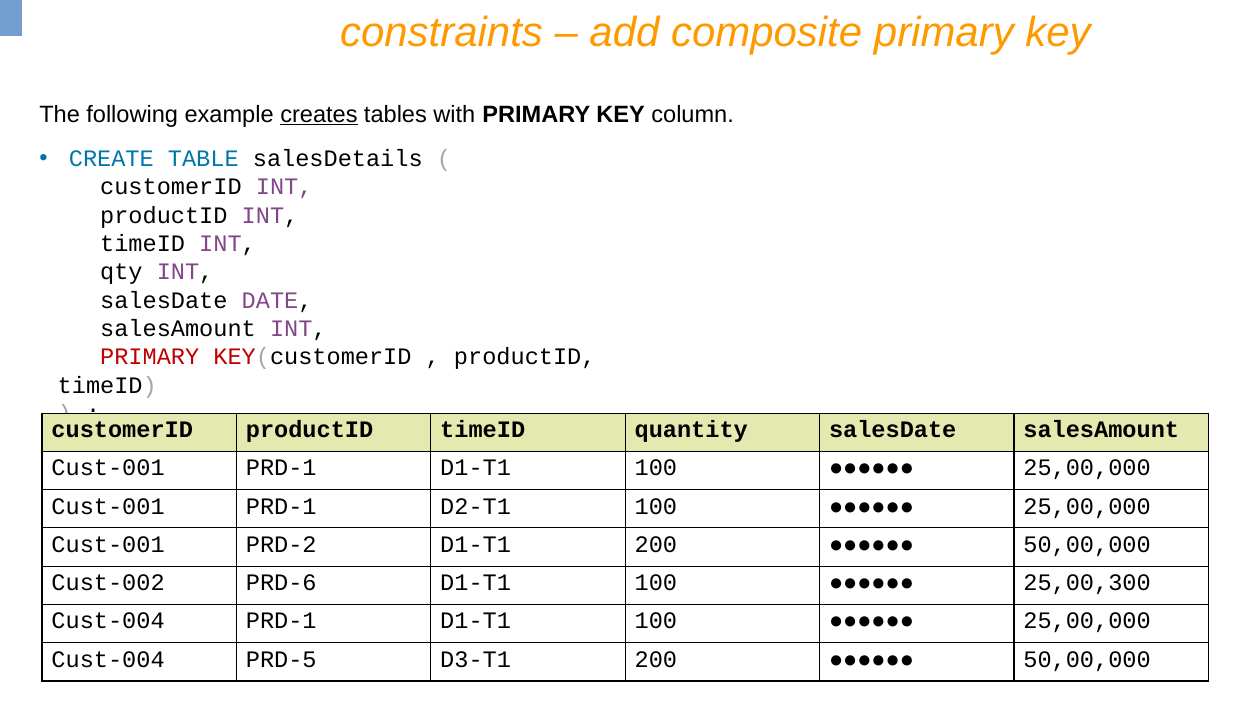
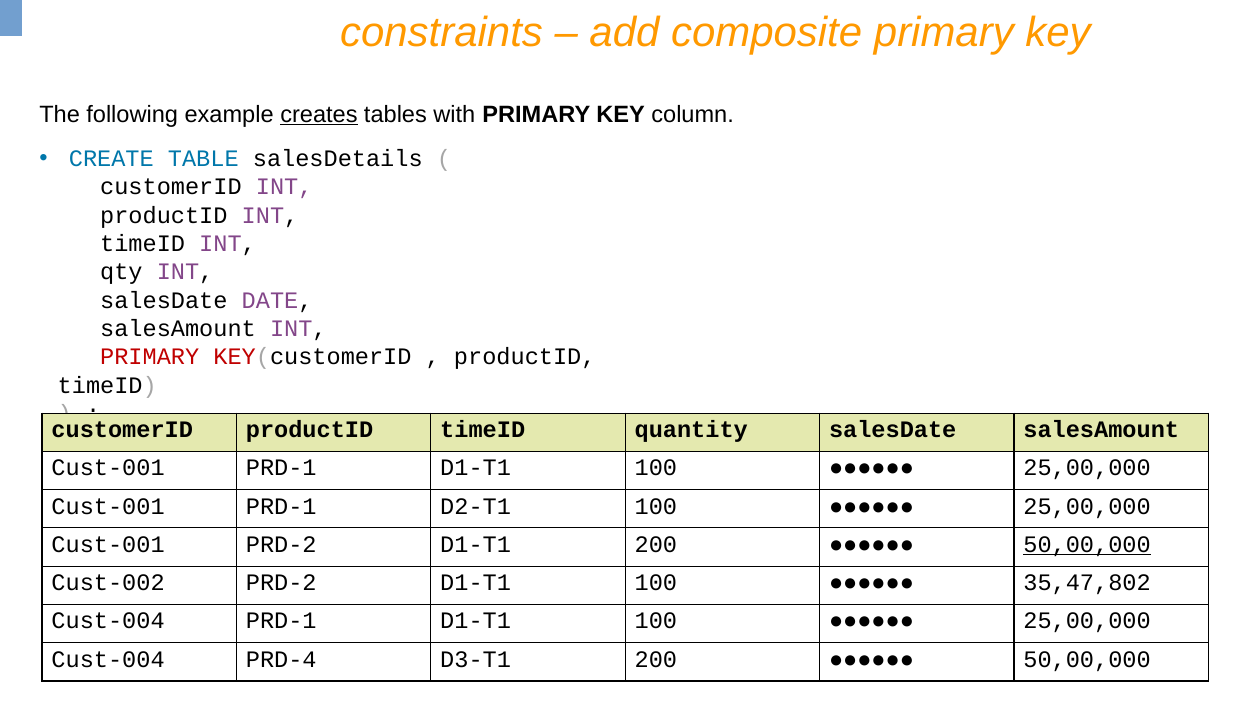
50,00,000 at (1087, 544) underline: none -> present
Cust-002 PRD-6: PRD-6 -> PRD-2
25,00,300: 25,00,300 -> 35,47,802
PRD-5: PRD-5 -> PRD-4
